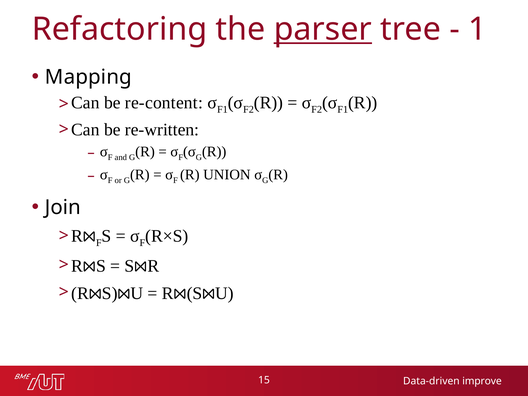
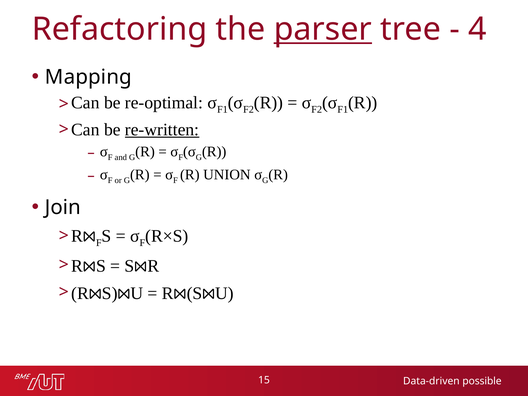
1: 1 -> 4
re-content: re-content -> re-optimal
re-written underline: none -> present
improve: improve -> possible
